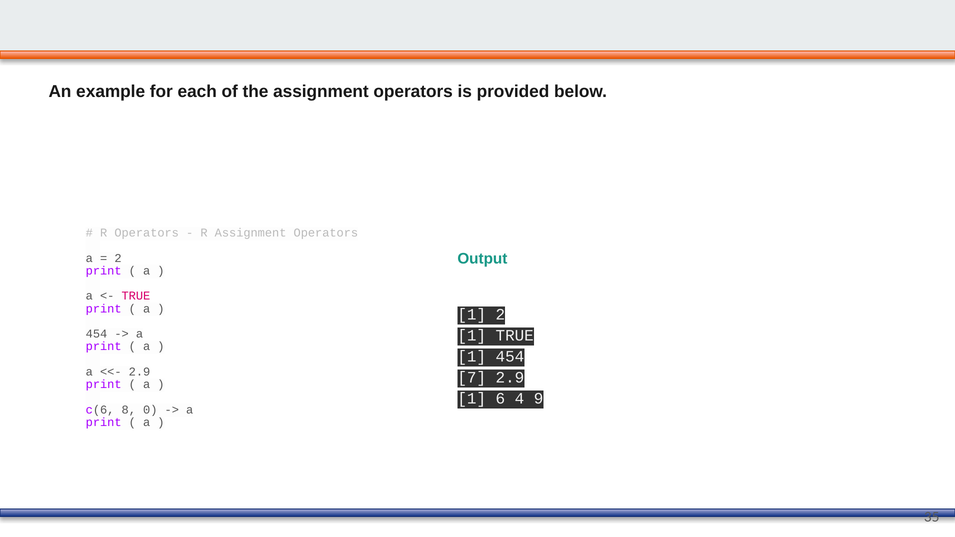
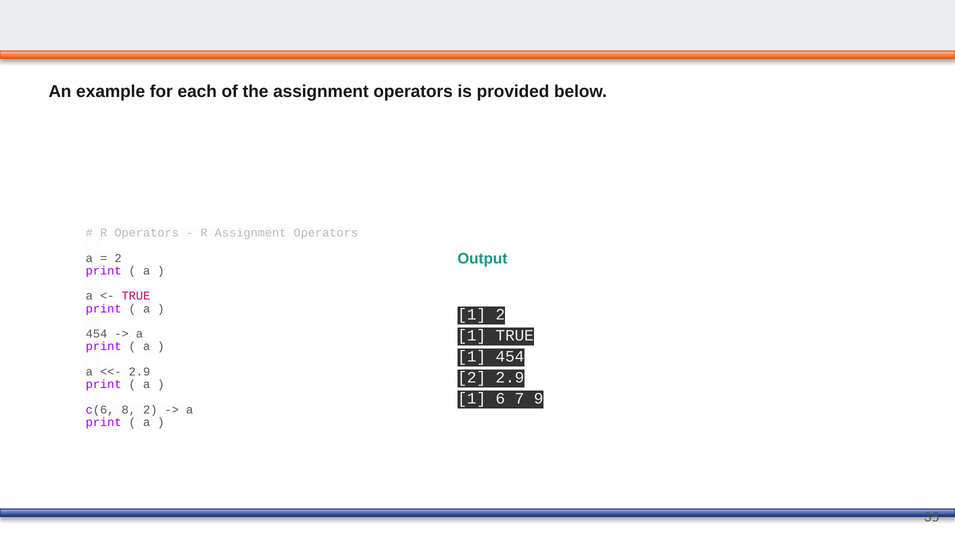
7 at (472, 378): 7 -> 2
4: 4 -> 7
8 0: 0 -> 2
